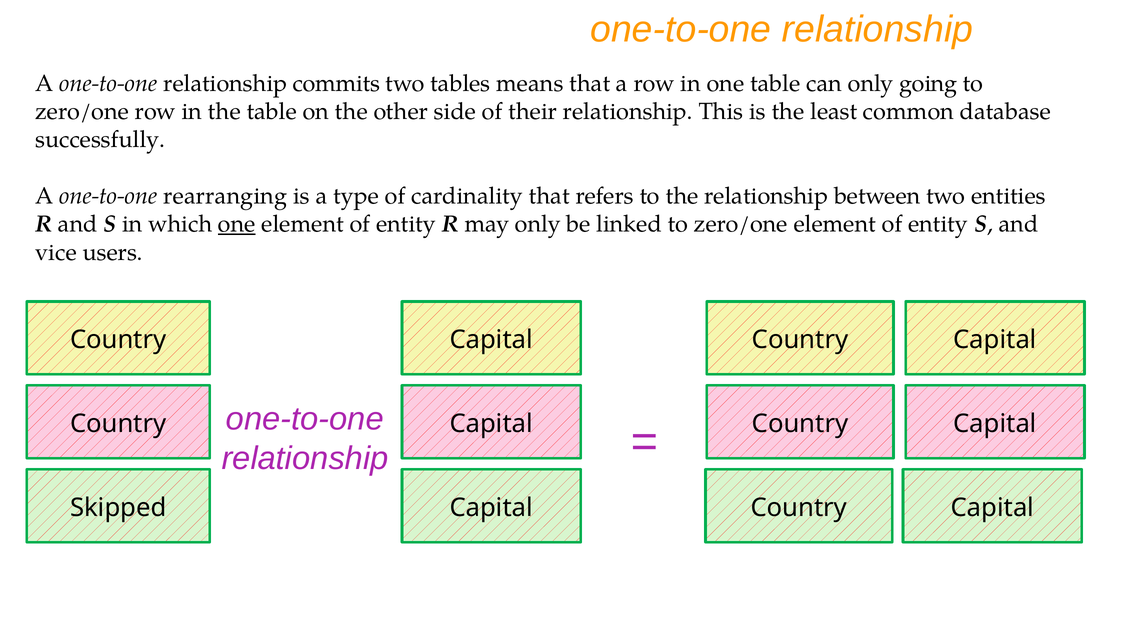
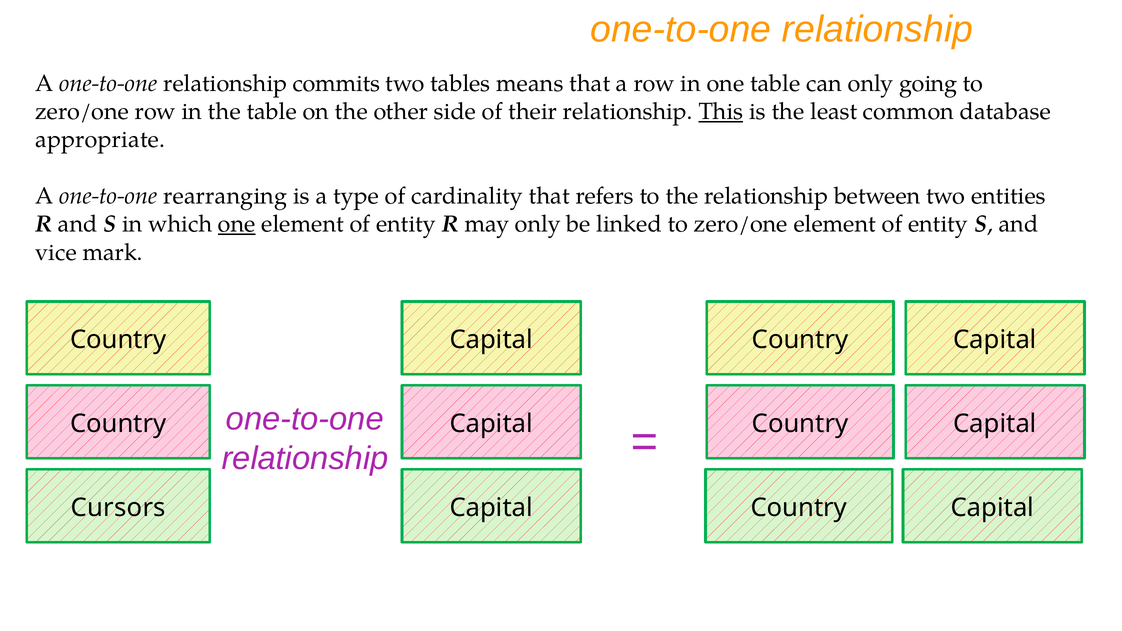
This underline: none -> present
successfully: successfully -> appropriate
users: users -> mark
Skipped: Skipped -> Cursors
